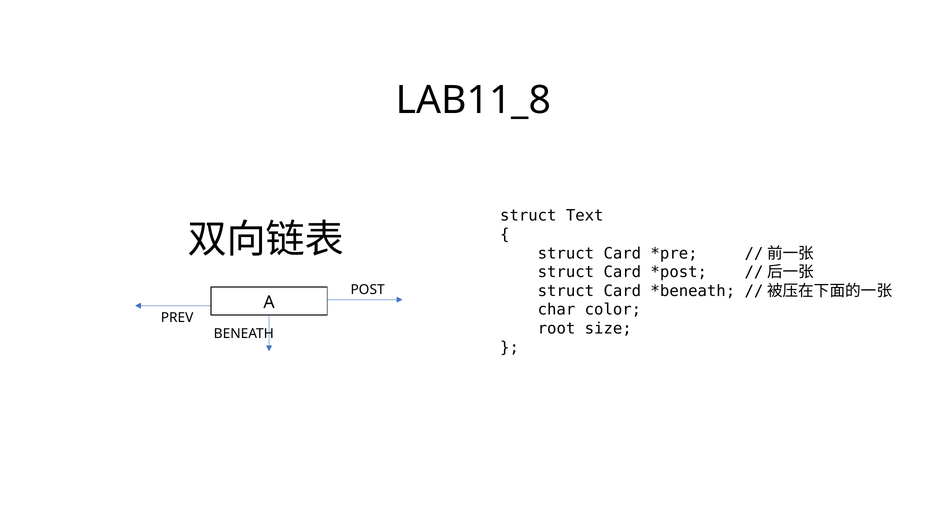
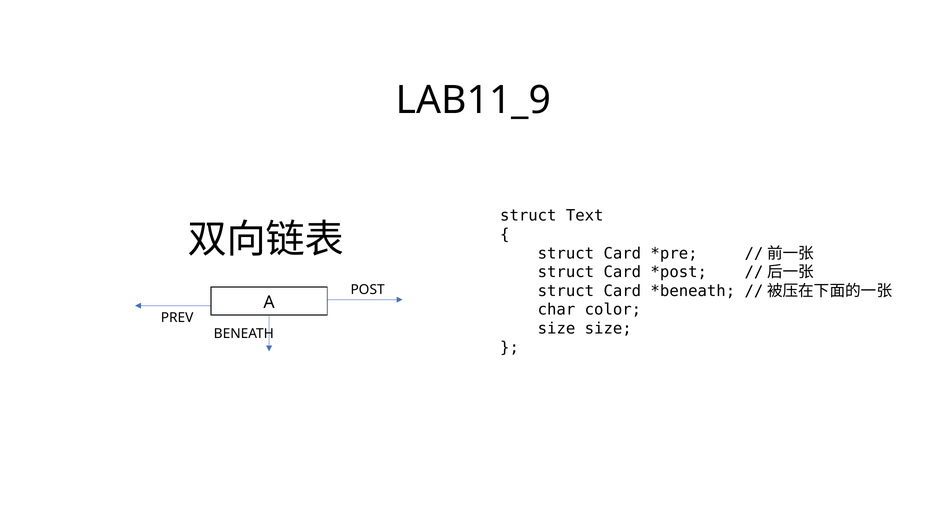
LAB11_8: LAB11_8 -> LAB11_9
root at (557, 328): root -> size
